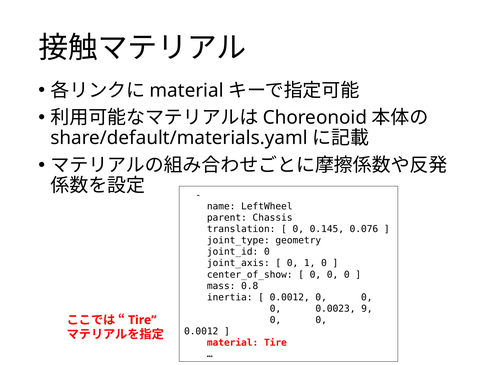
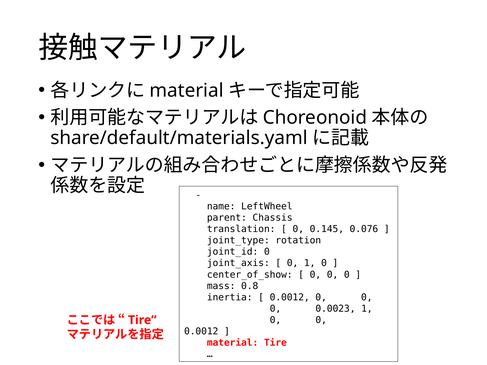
geometry: geometry -> rotation
0.0023 9: 9 -> 1
